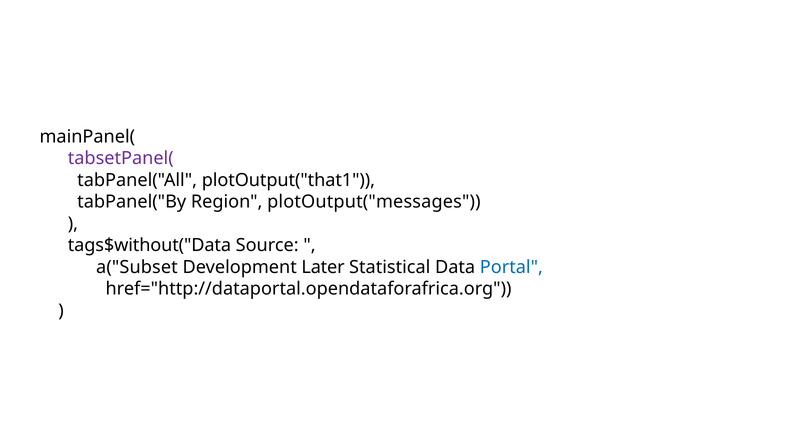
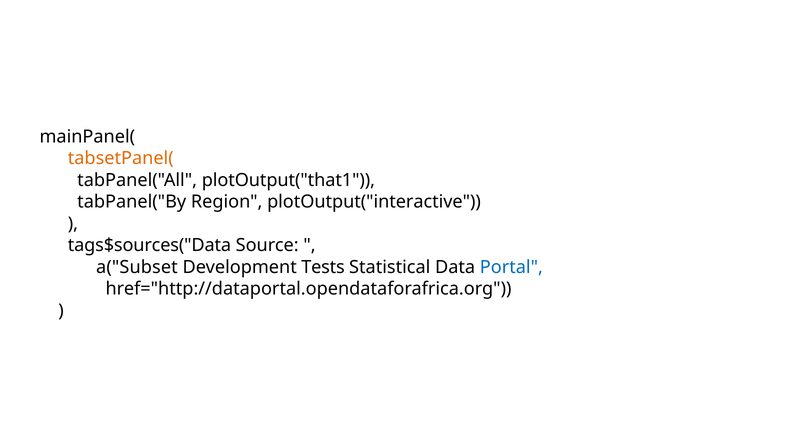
tabsetPanel( colour: purple -> orange
plotOutput("messages: plotOutput("messages -> plotOutput("interactive
tags$without("Data: tags$without("Data -> tags$sources("Data
Later: Later -> Tests
